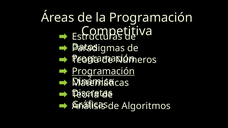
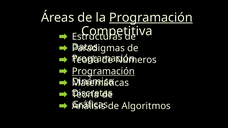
Programación at (151, 18) underline: none -> present
